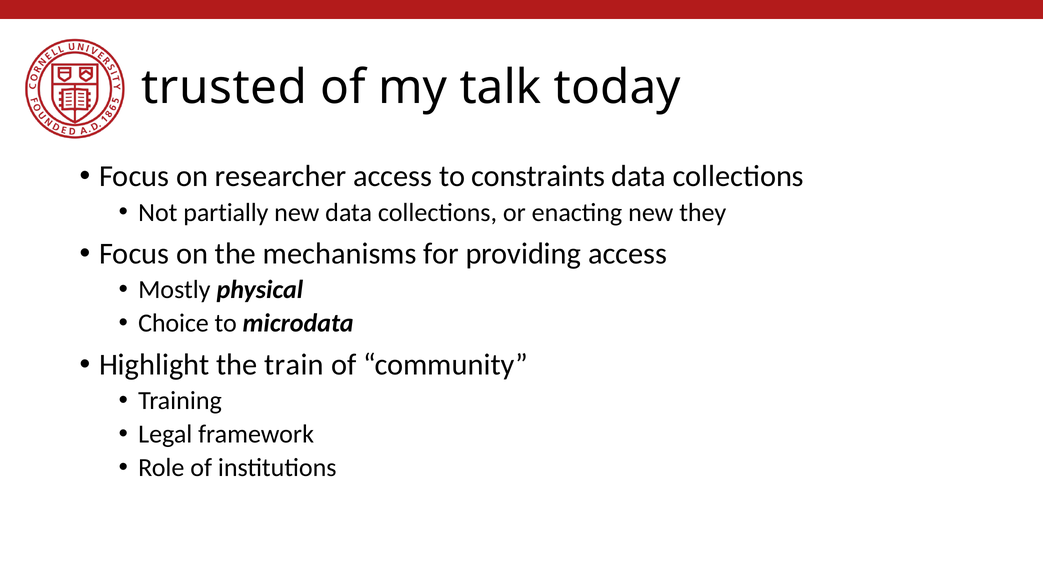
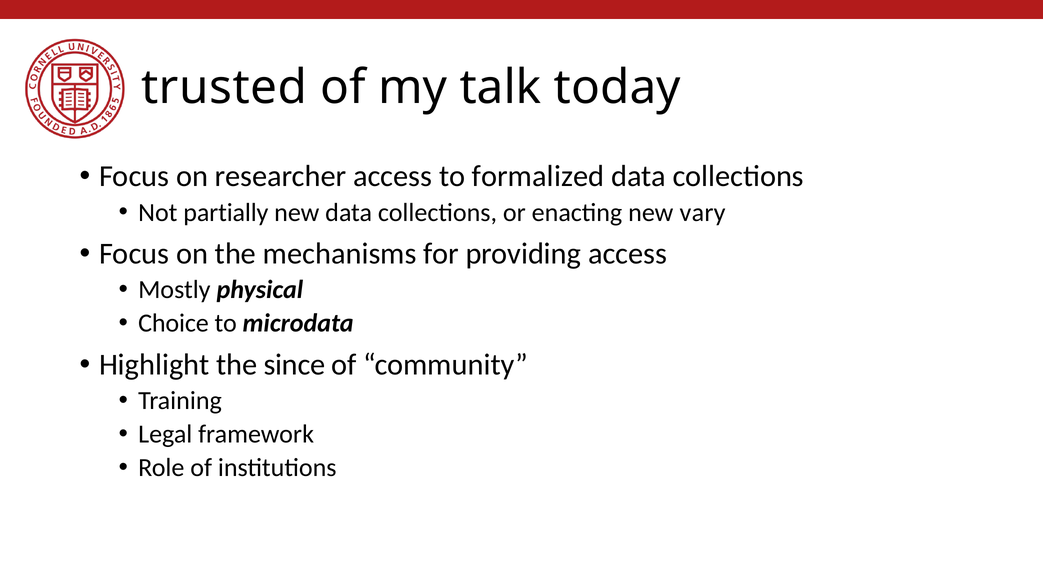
constraints: constraints -> formalized
they: they -> vary
train: train -> since
